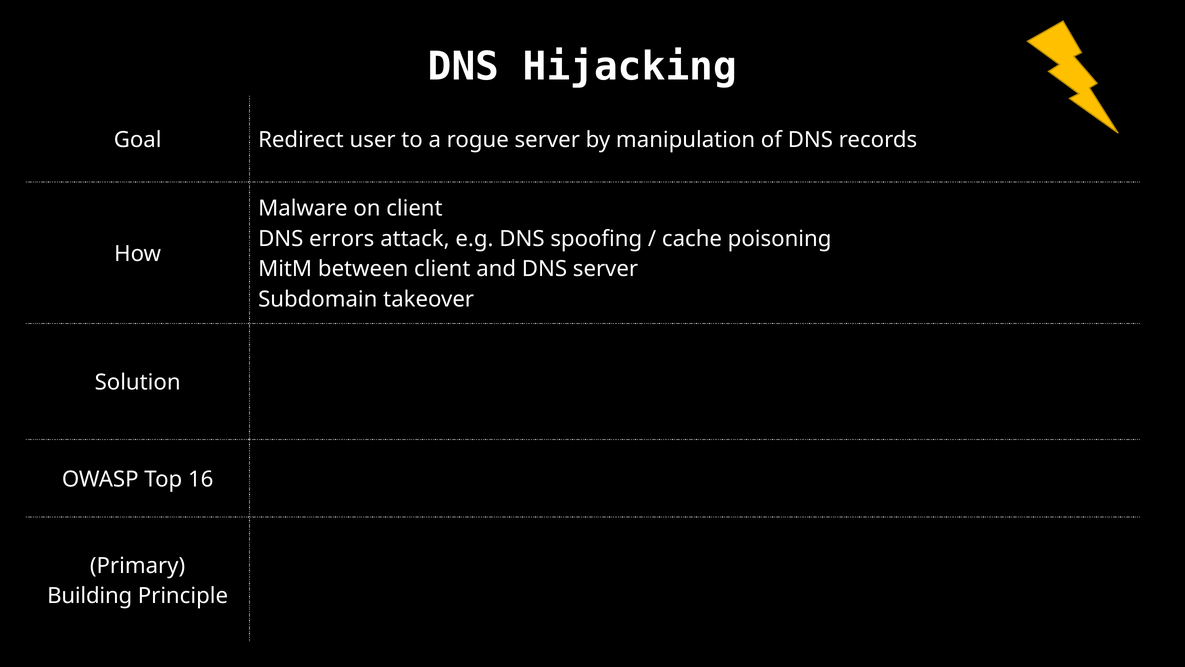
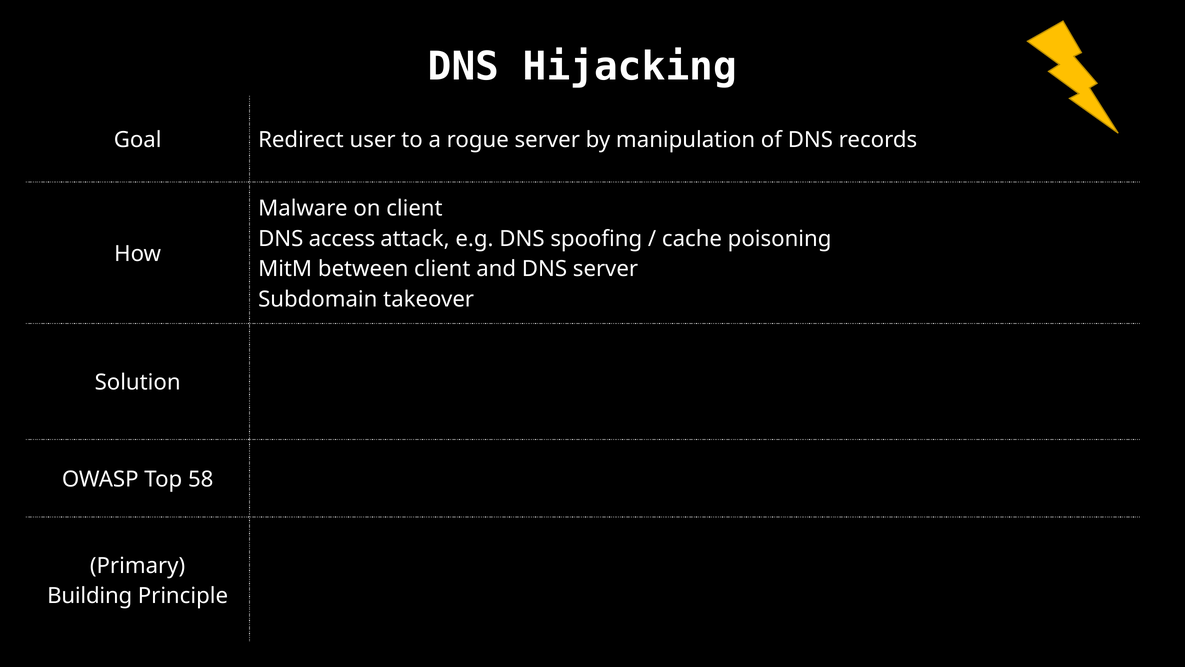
errors: errors -> access
16: 16 -> 58
